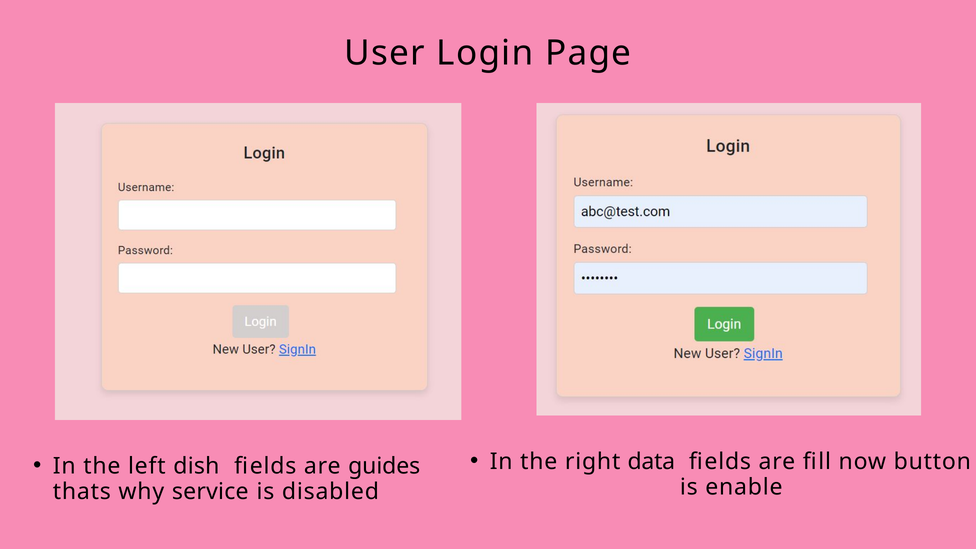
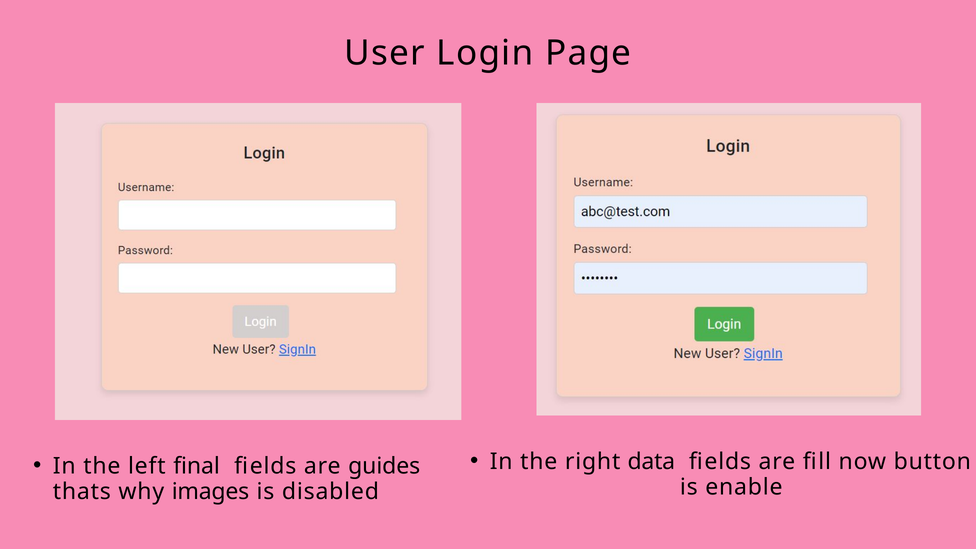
dish: dish -> final
service: service -> images
